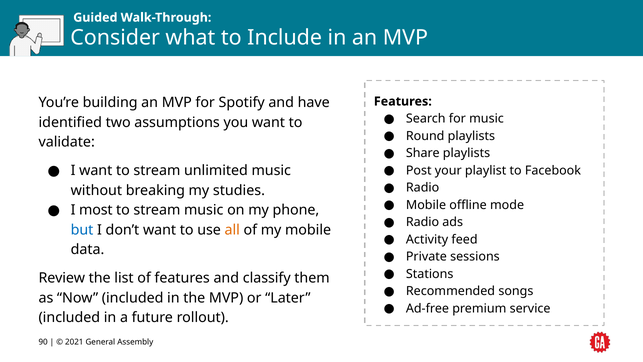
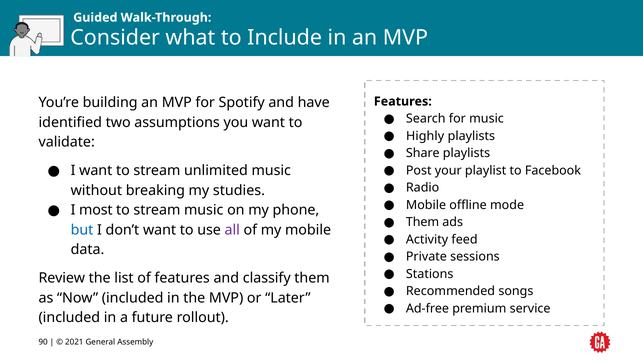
Round: Round -> Highly
Radio at (423, 222): Radio -> Them
all colour: orange -> purple
